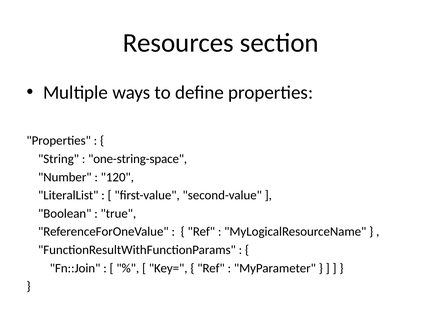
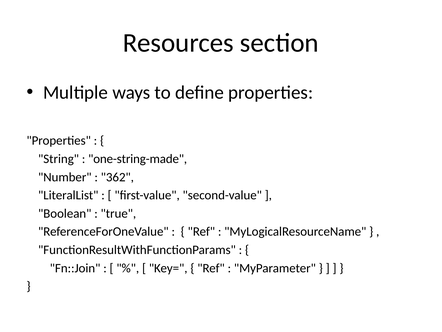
one-string-space: one-string-space -> one-string-made
120: 120 -> 362
